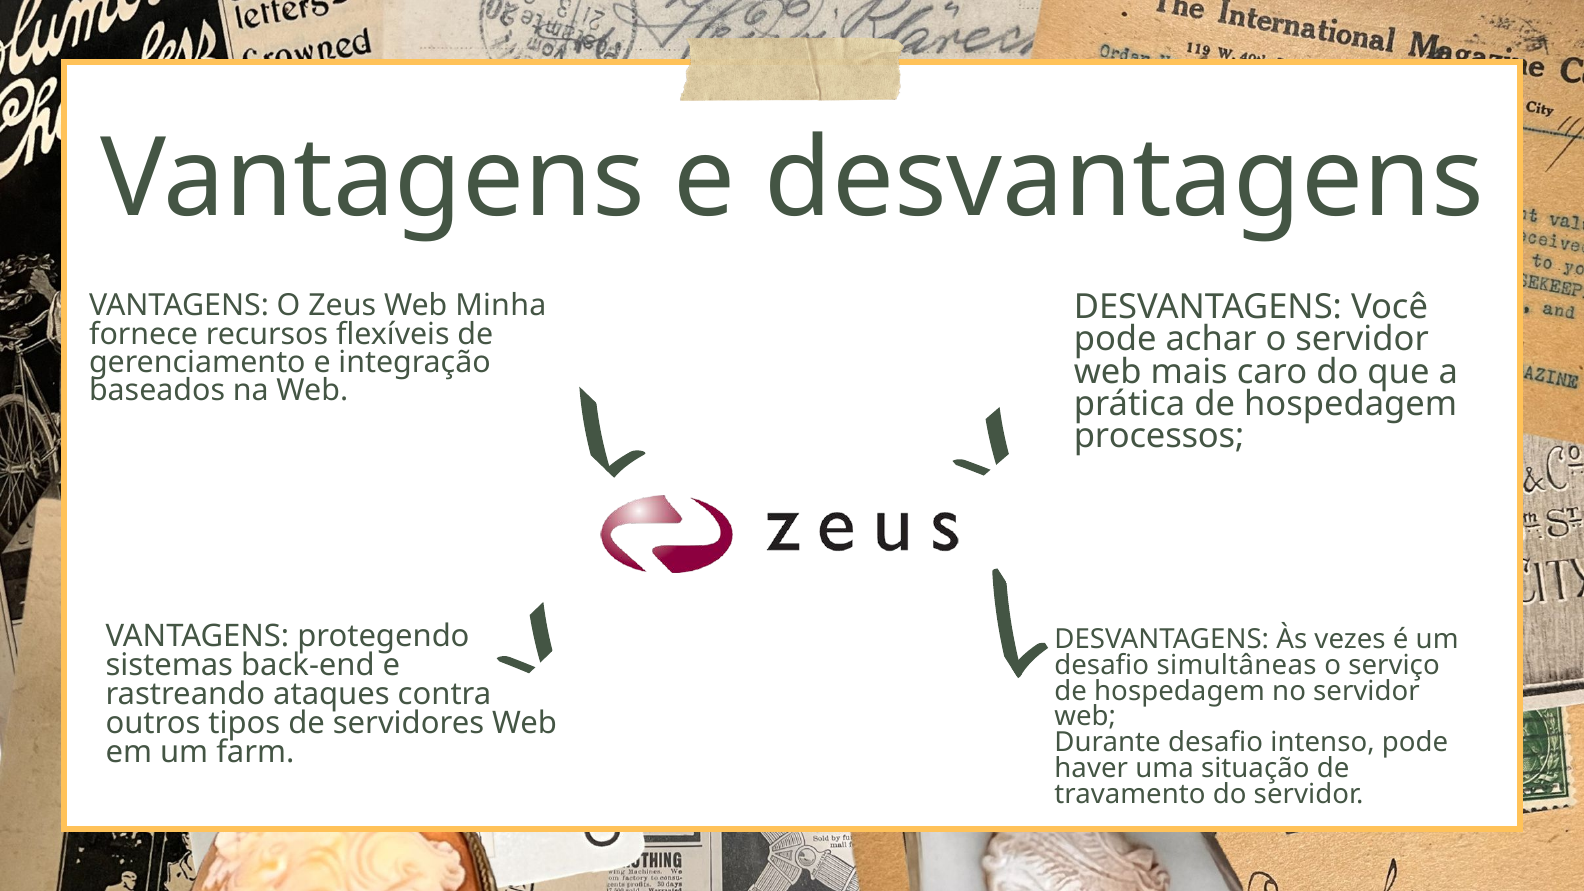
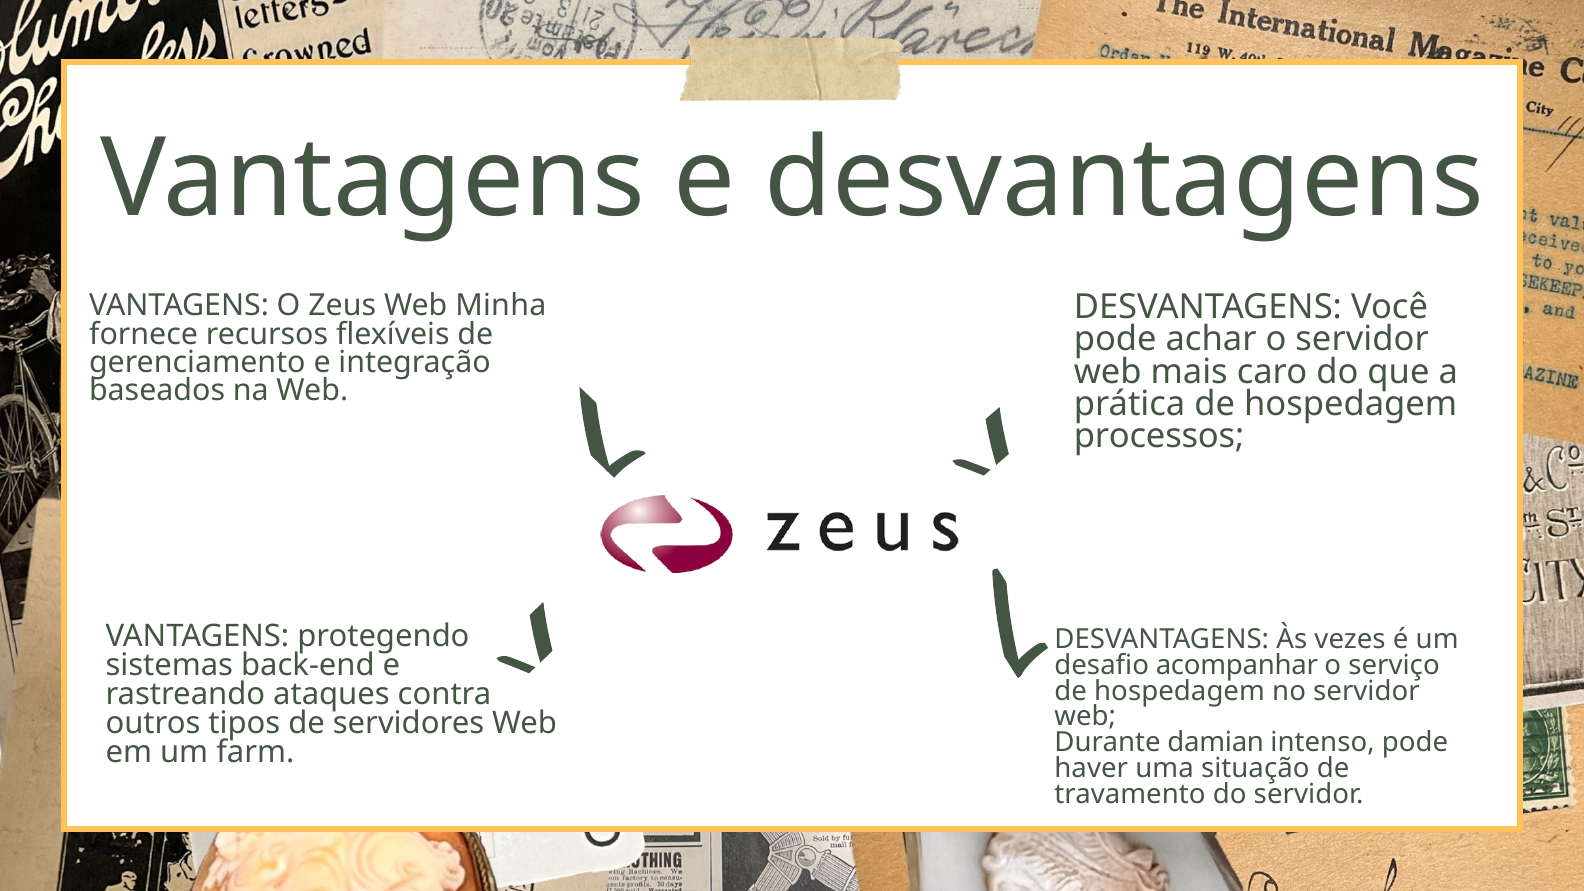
simultâneas: simultâneas -> acompanhar
Durante desafio: desafio -> damian
